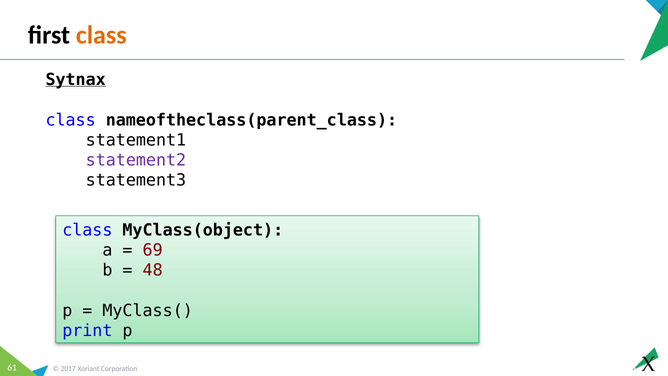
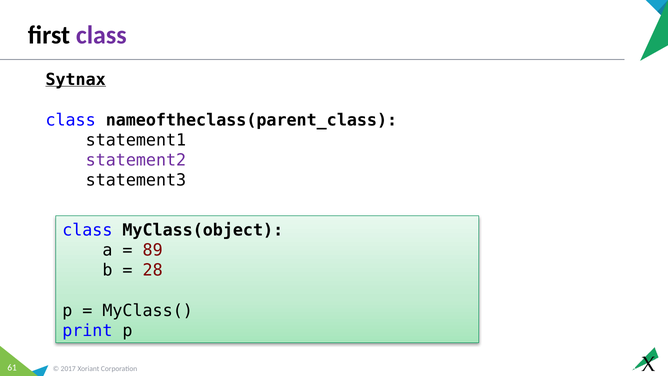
class at (101, 35) colour: orange -> purple
69: 69 -> 89
48: 48 -> 28
